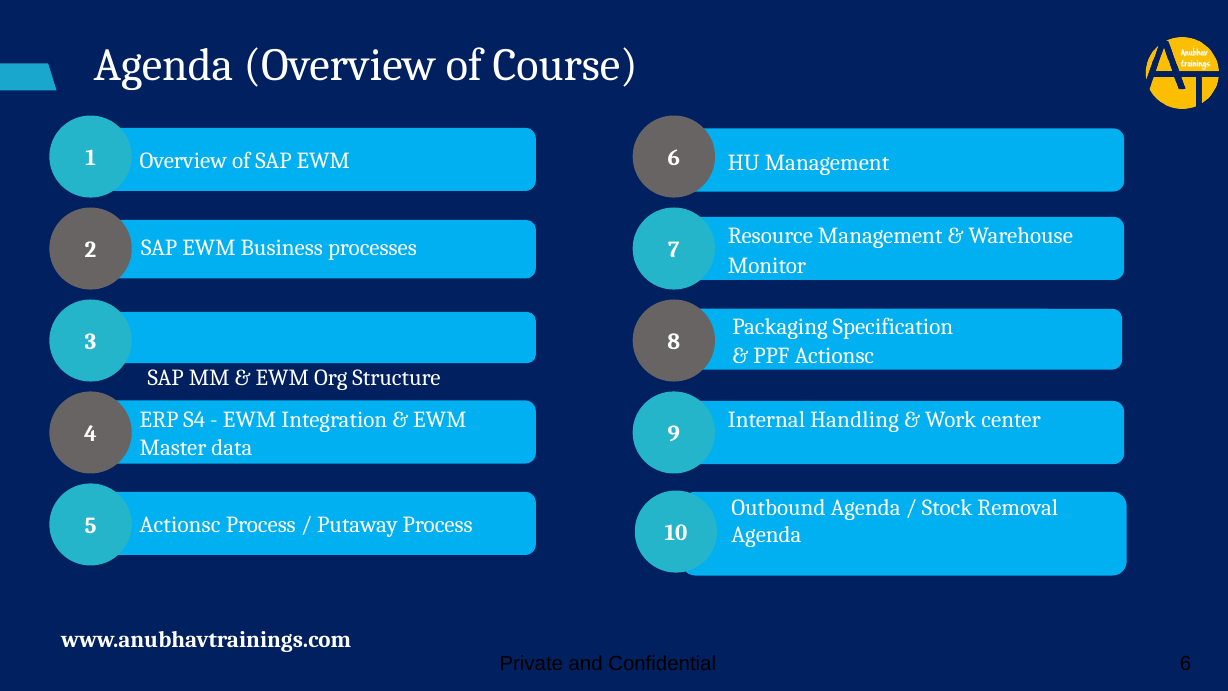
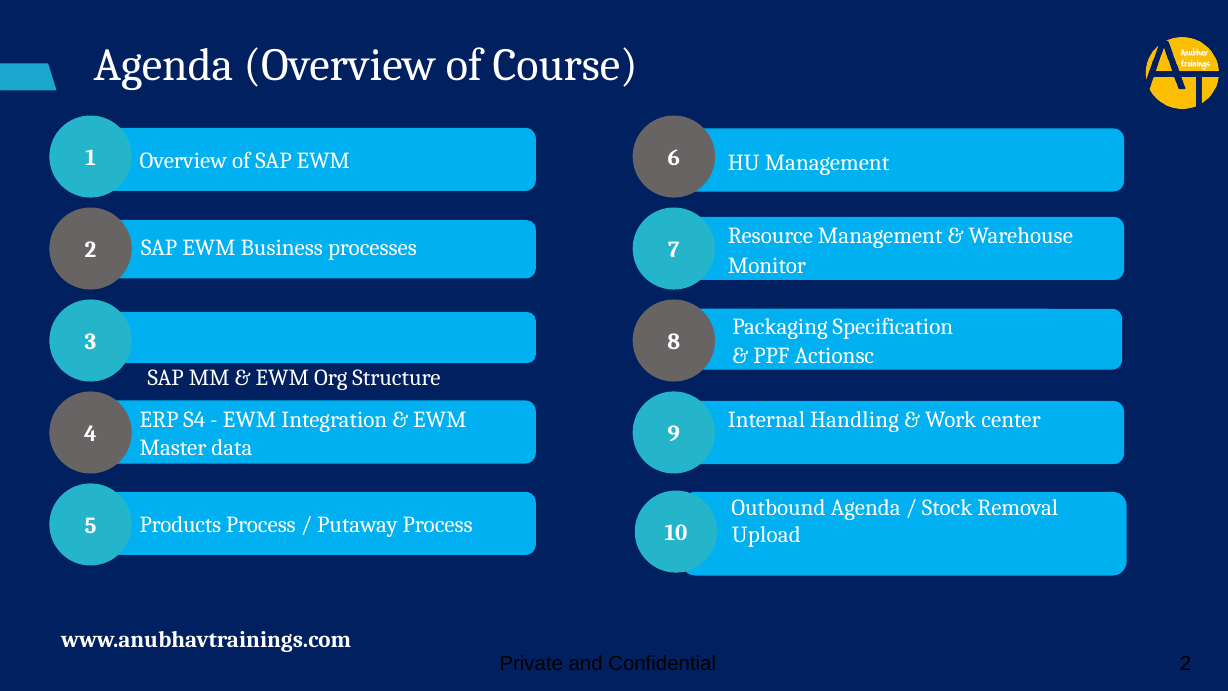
Actionsc at (180, 525): Actionsc -> Products
Agenda at (766, 535): Agenda -> Upload
6 at (1185, 664): 6 -> 2
